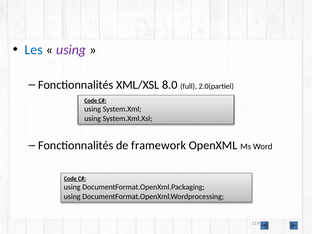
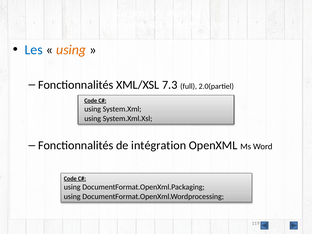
using at (71, 50) colour: purple -> orange
8.0: 8.0 -> 7.3
framework: framework -> intégration
